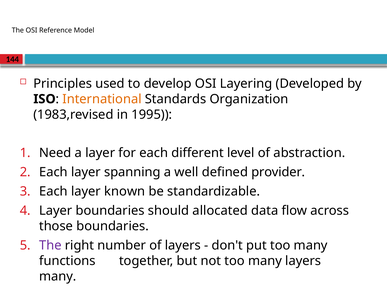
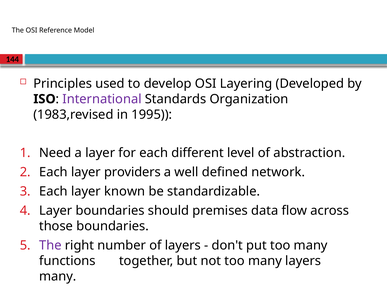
International colour: orange -> purple
spanning: spanning -> providers
provider: provider -> network
allocated: allocated -> premises
